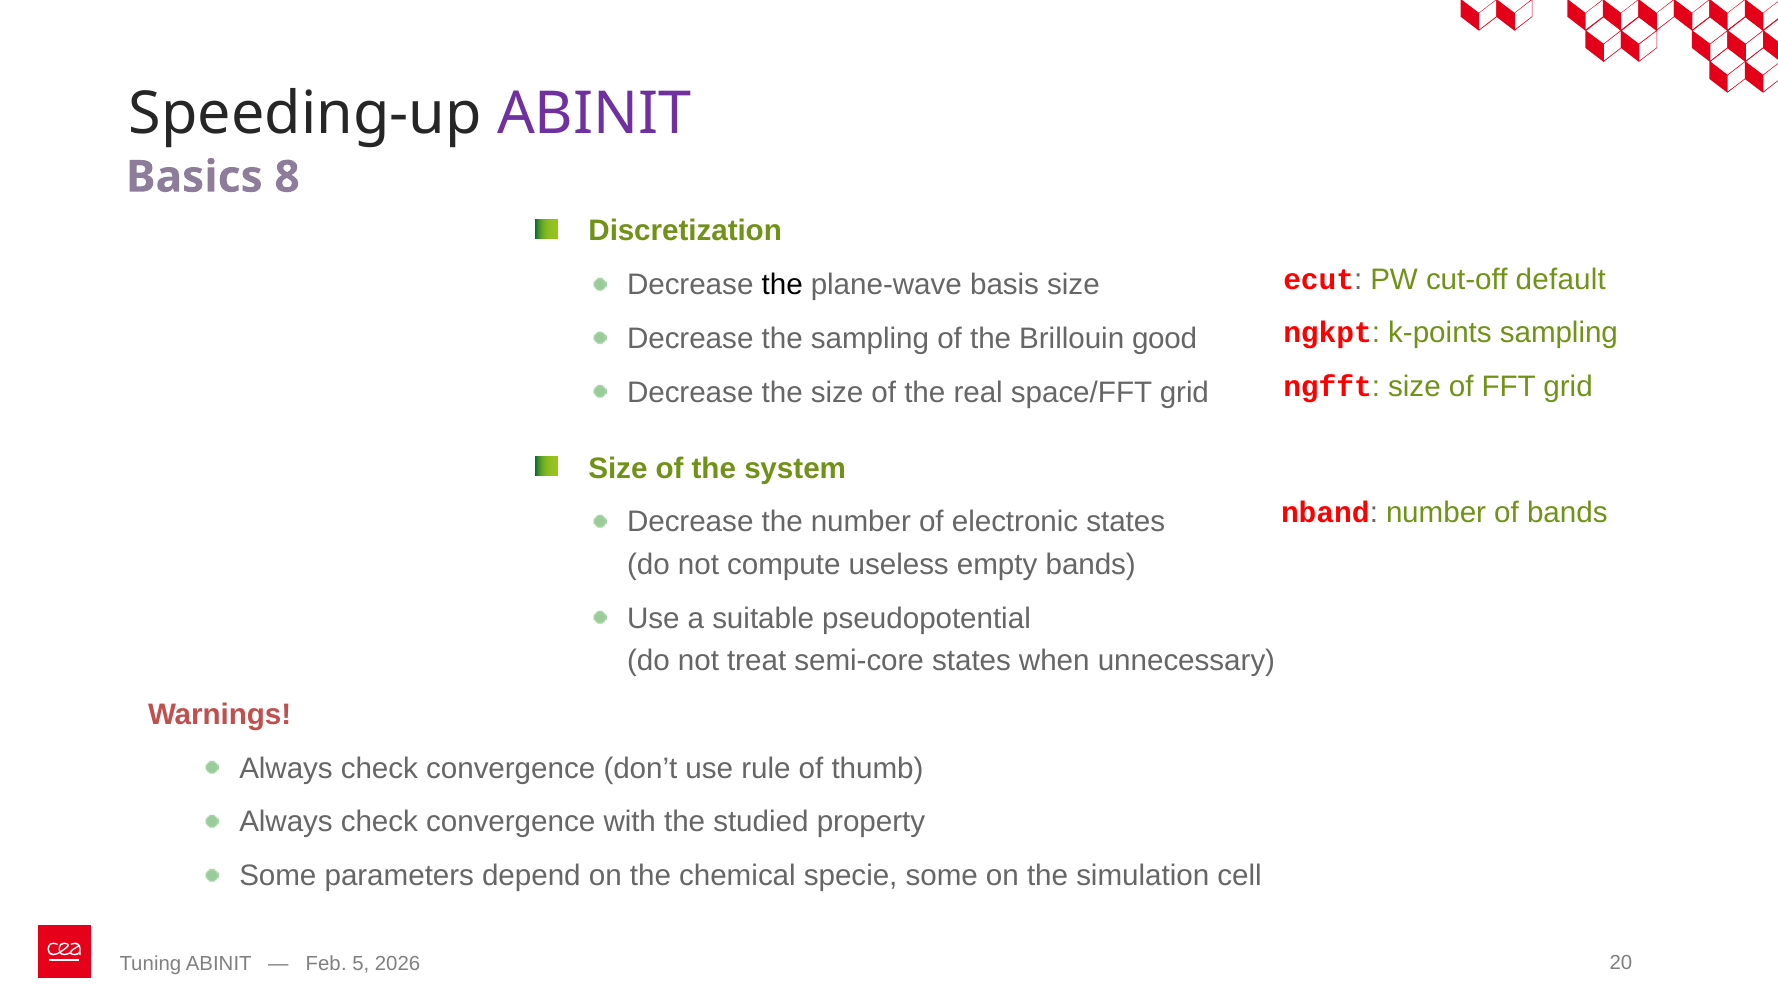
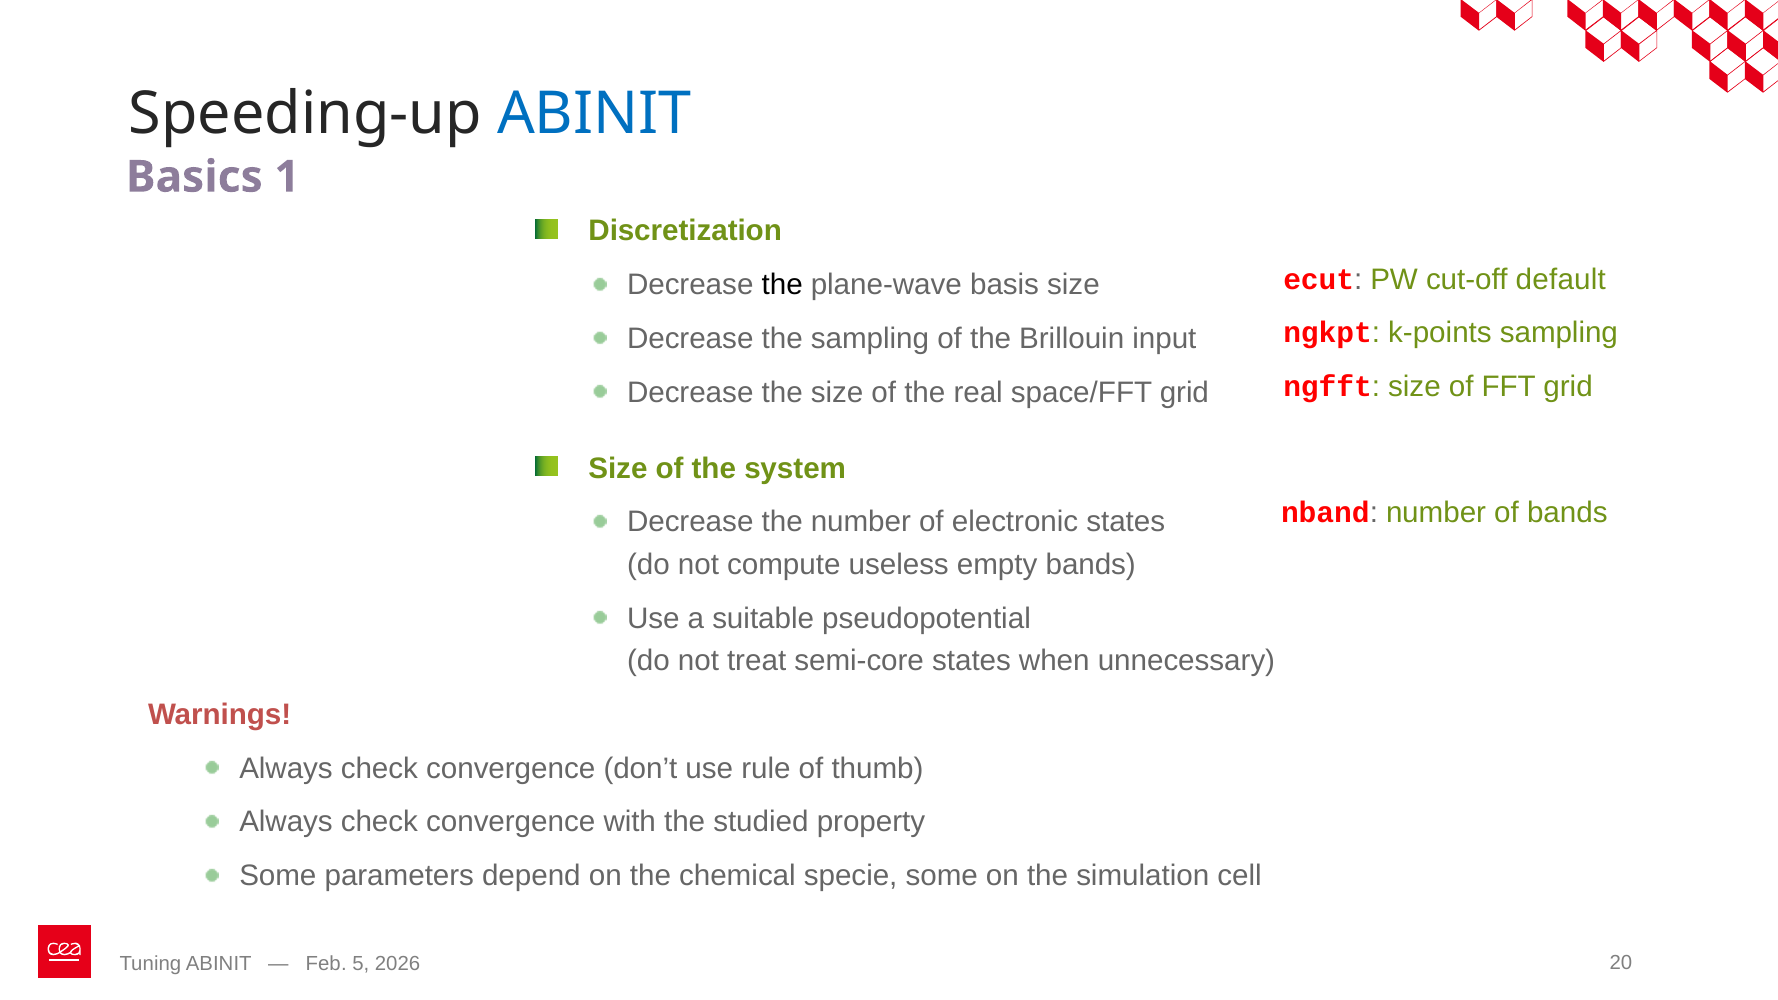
ABINIT at (594, 114) colour: purple -> blue
8: 8 -> 1
good: good -> input
